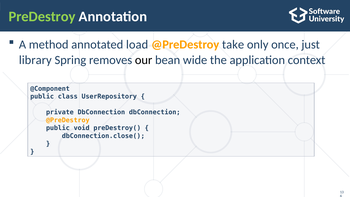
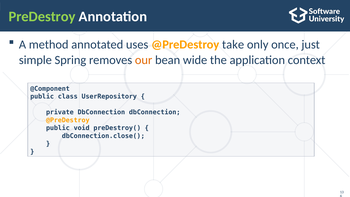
load: load -> uses
library: library -> simple
our colour: black -> orange
